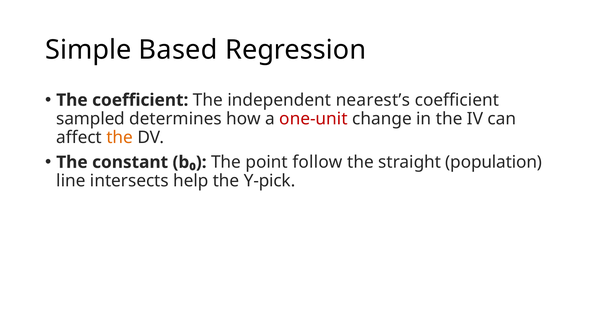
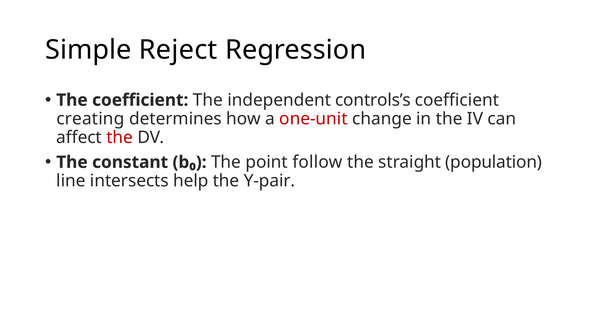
Based: Based -> Reject
nearest’s: nearest’s -> controls’s
sampled: sampled -> creating
the at (120, 137) colour: orange -> red
Y-pick: Y-pick -> Y-pair
